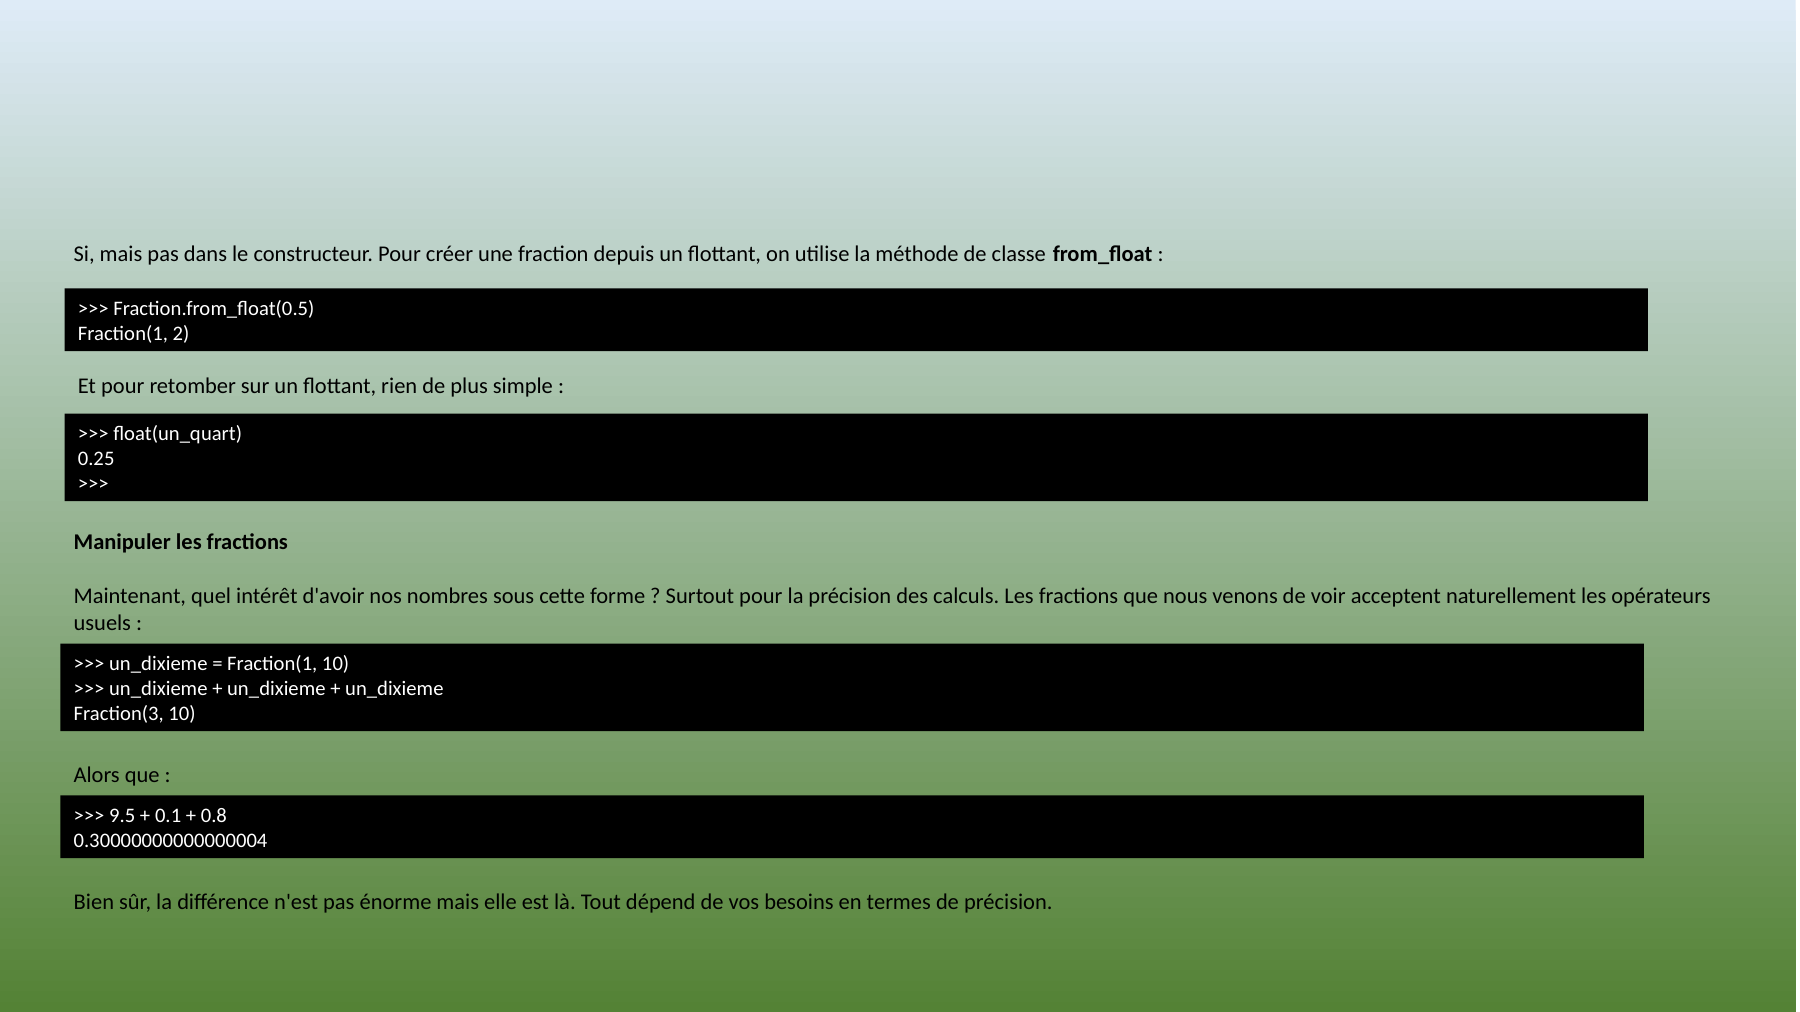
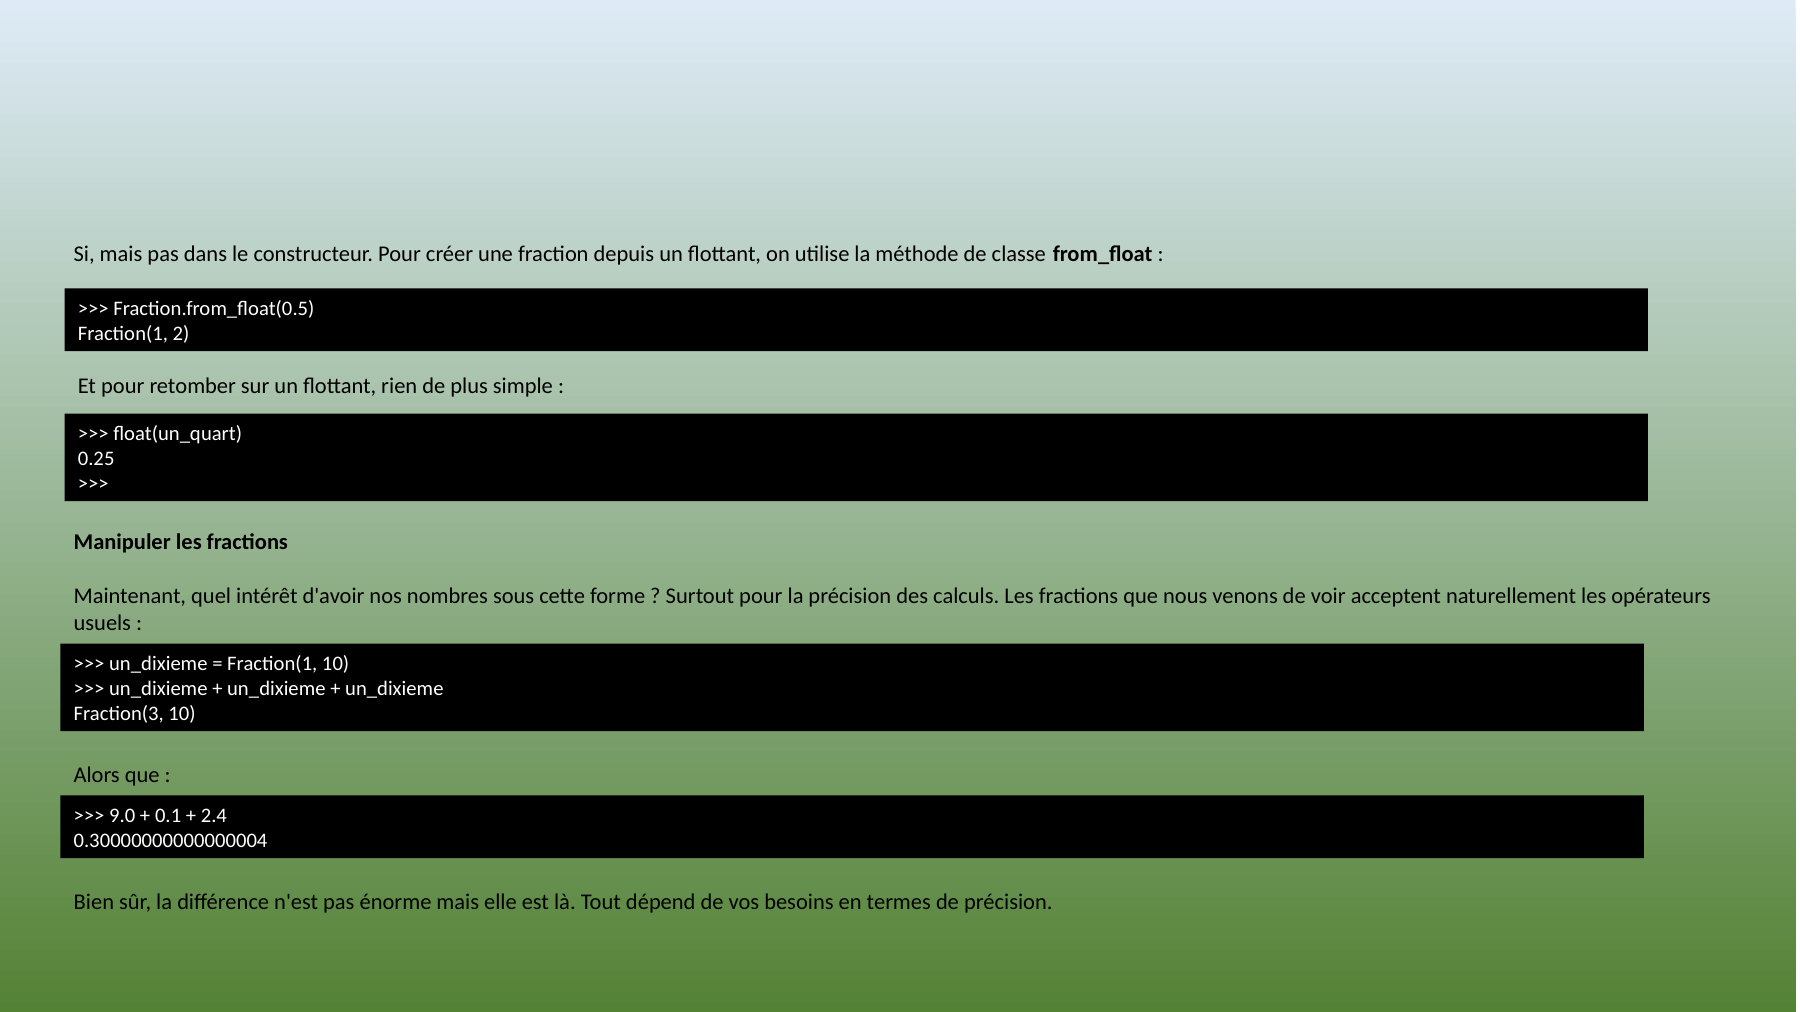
9.5: 9.5 -> 9.0
0.8: 0.8 -> 2.4
